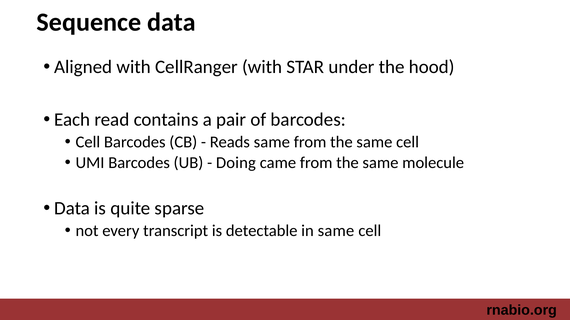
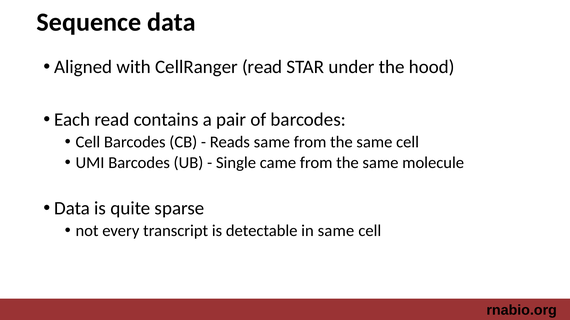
CellRanger with: with -> read
Doing: Doing -> Single
